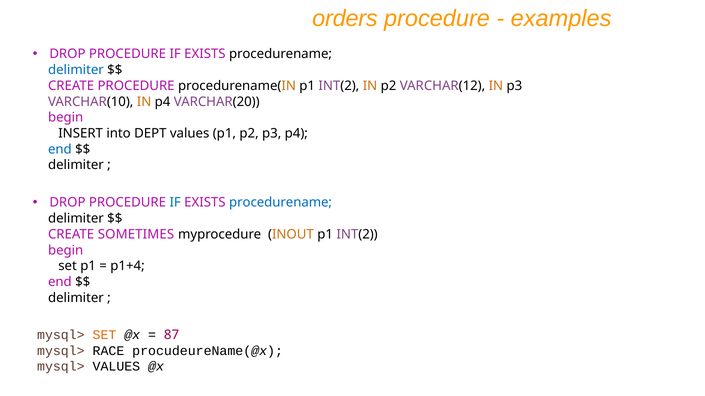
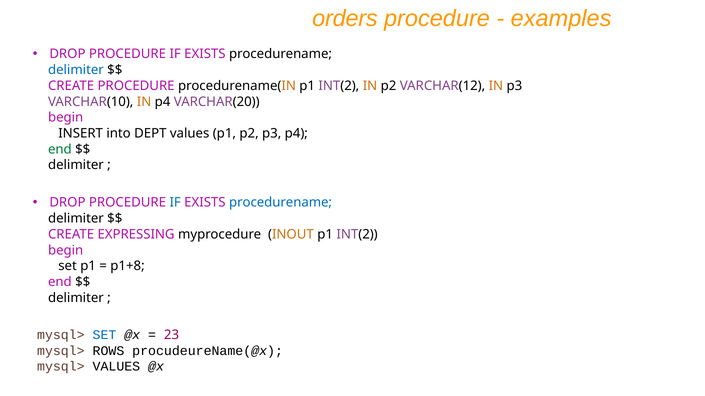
end at (60, 149) colour: blue -> green
SOMETIMES: SOMETIMES -> EXPRESSING
p1+4: p1+4 -> p1+8
SET at (104, 335) colour: orange -> blue
87: 87 -> 23
RACE: RACE -> ROWS
